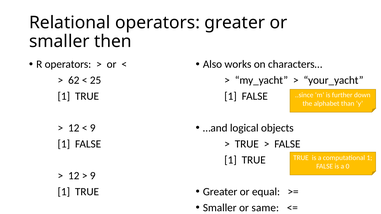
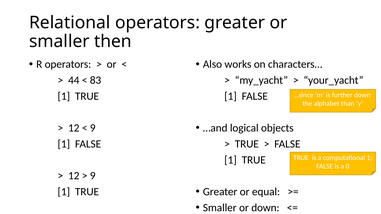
62: 62 -> 44
25: 25 -> 83
or same: same -> down
